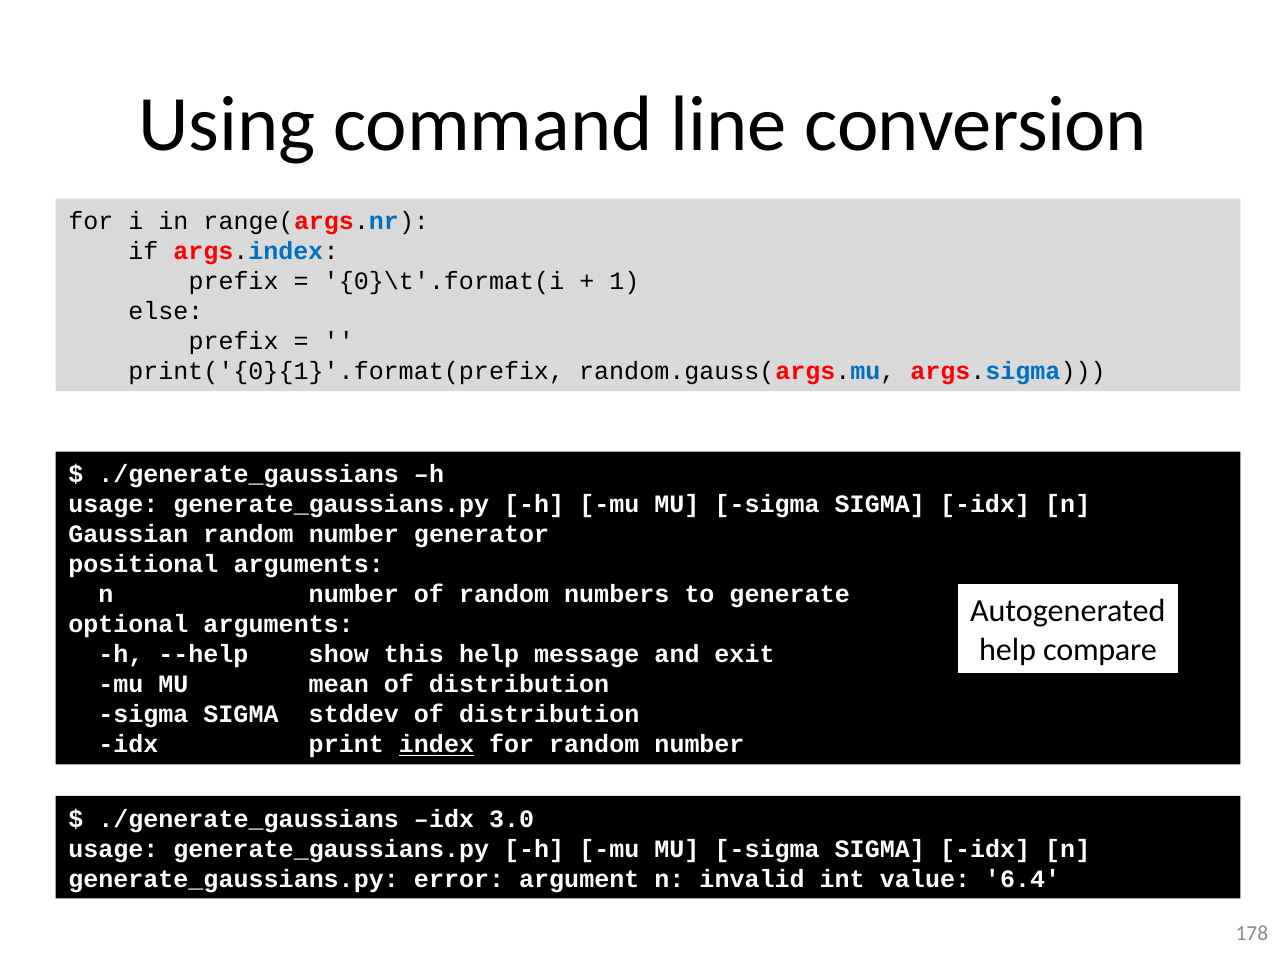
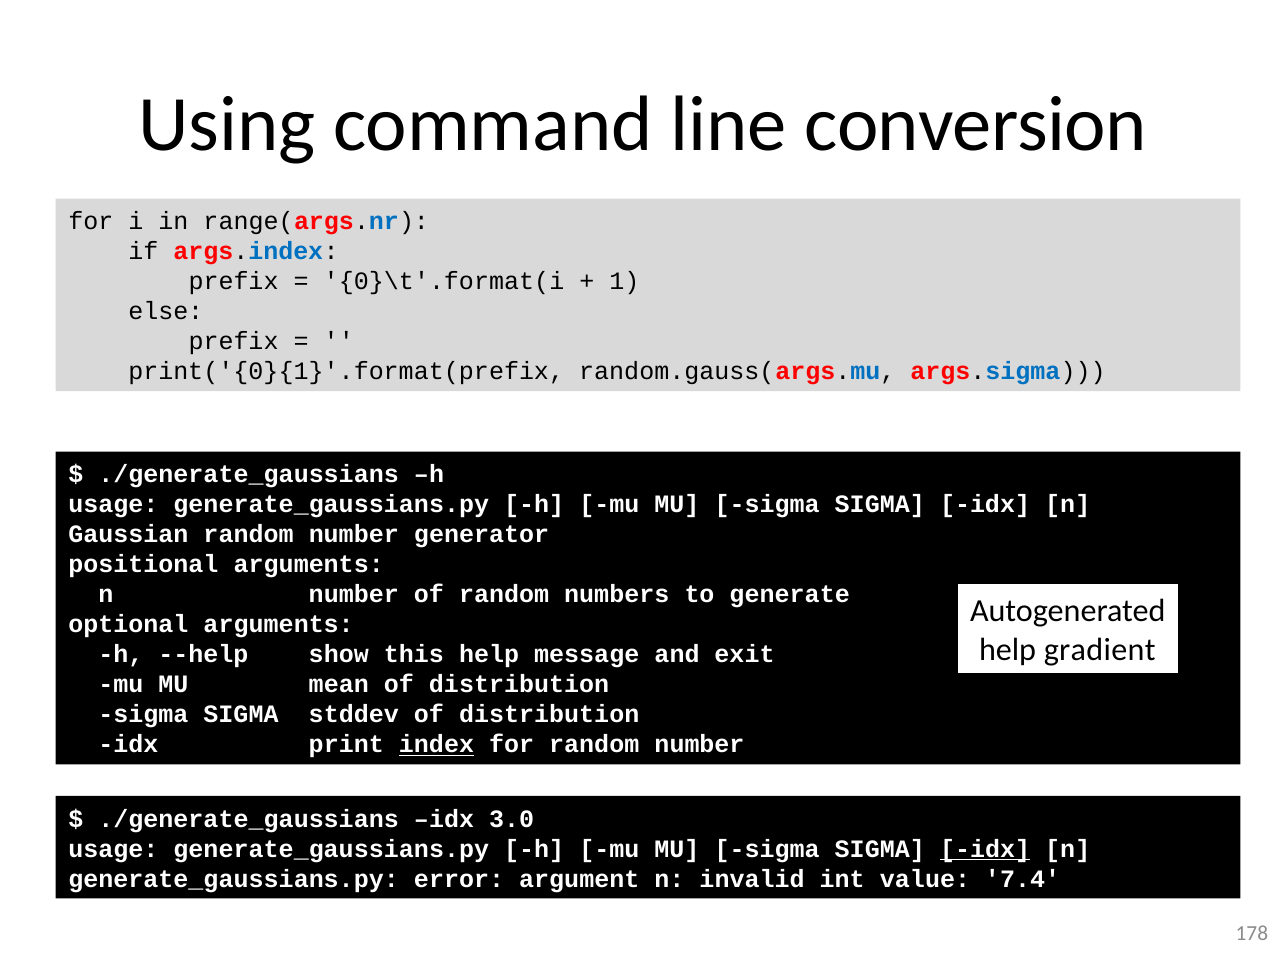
compare: compare -> gradient
idx at (985, 849) underline: none -> present
6.4: 6.4 -> 7.4
